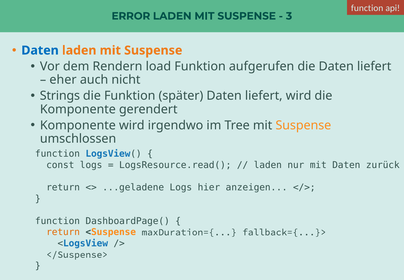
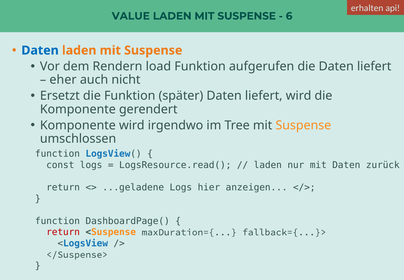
function at (367, 8): function -> erhalten
ERROR: ERROR -> VALUE
3: 3 -> 6
Strings: Strings -> Ersetzt
return at (63, 232) colour: orange -> red
